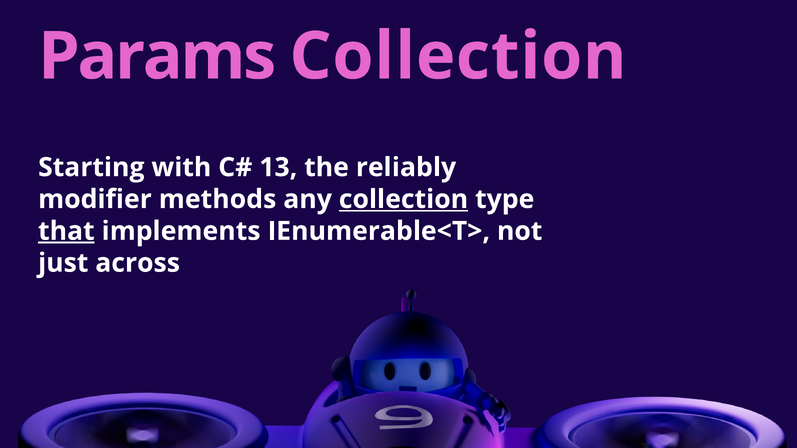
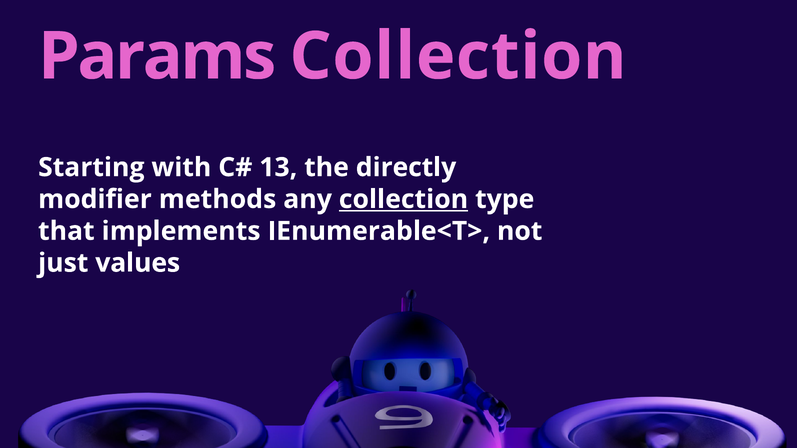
reliably: reliably -> directly
that underline: present -> none
across: across -> values
